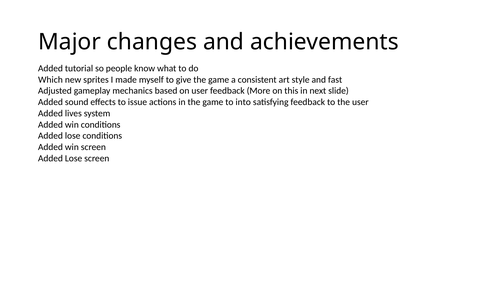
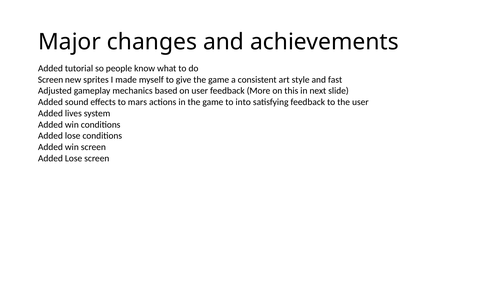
Which at (50, 80): Which -> Screen
issue: issue -> mars
